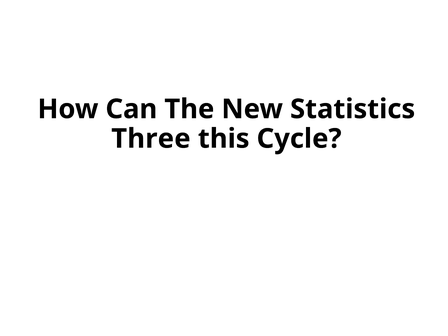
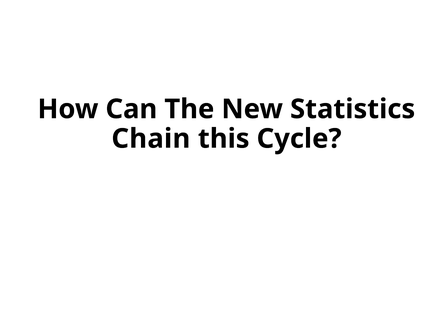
Three: Three -> Chain
